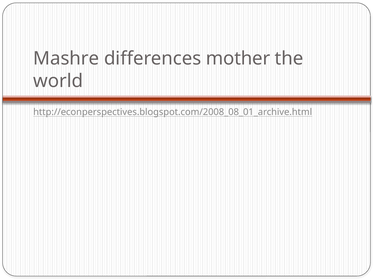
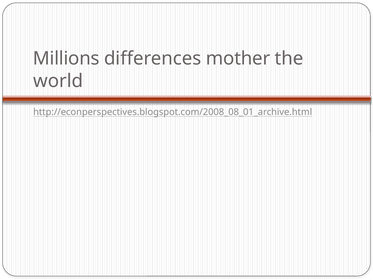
Mashre: Mashre -> Millions
